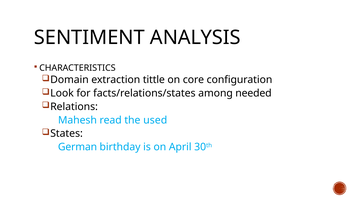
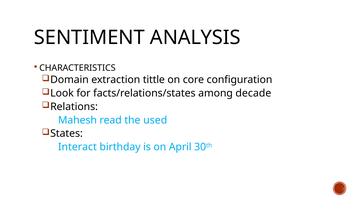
needed: needed -> decade
German: German -> Interact
